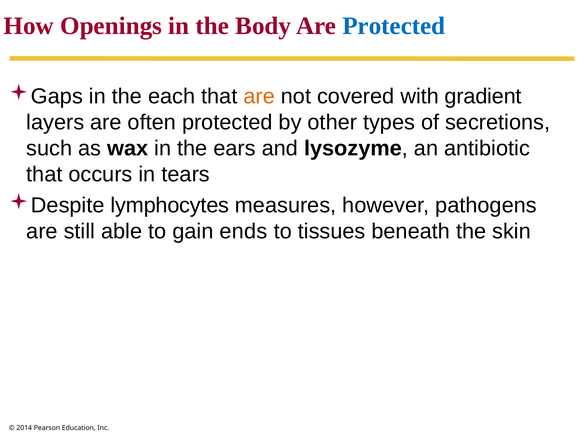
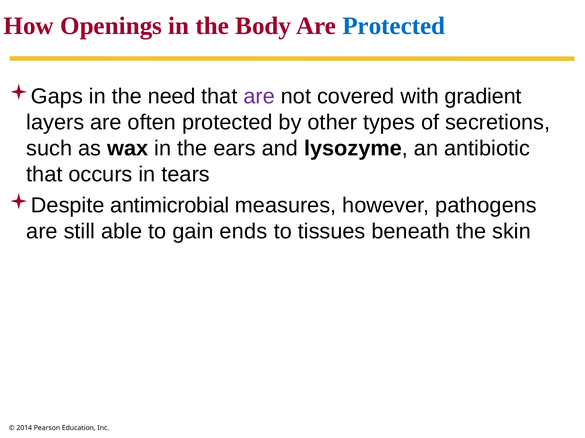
each: each -> need
are at (259, 96) colour: orange -> purple
lymphocytes: lymphocytes -> antimicrobial
